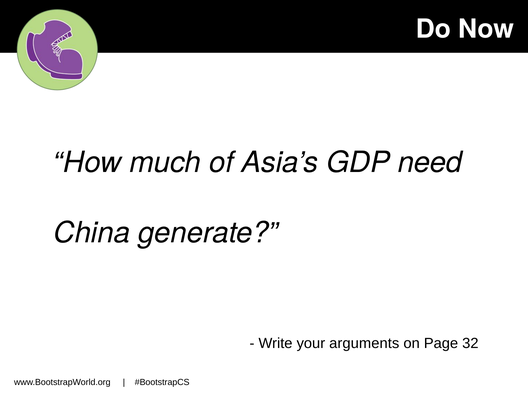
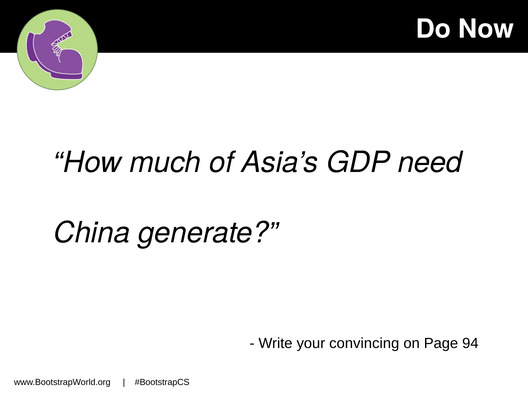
arguments: arguments -> convincing
32: 32 -> 94
